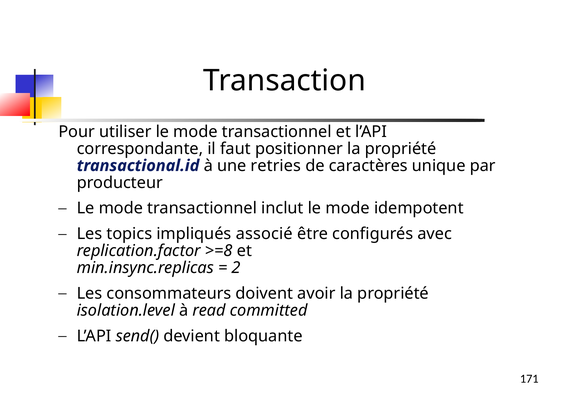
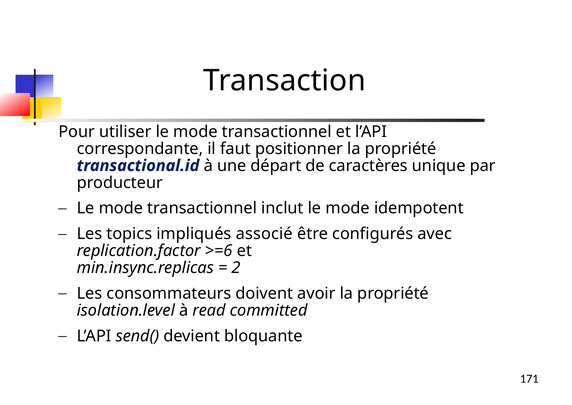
retries: retries -> départ
>=8: >=8 -> >=6
